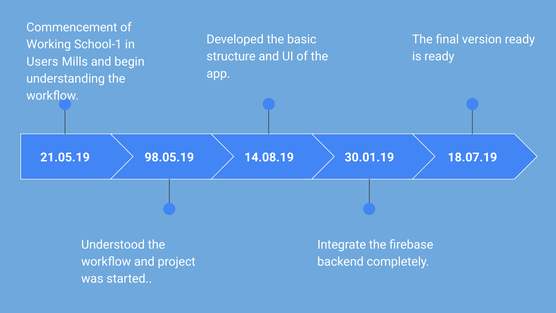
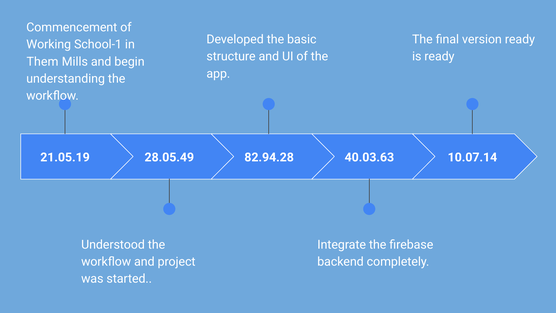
Users: Users -> Them
98.05.19: 98.05.19 -> 28.05.49
14.08.19: 14.08.19 -> 82.94.28
30.01.19: 30.01.19 -> 40.03.63
18.07.19: 18.07.19 -> 10.07.14
